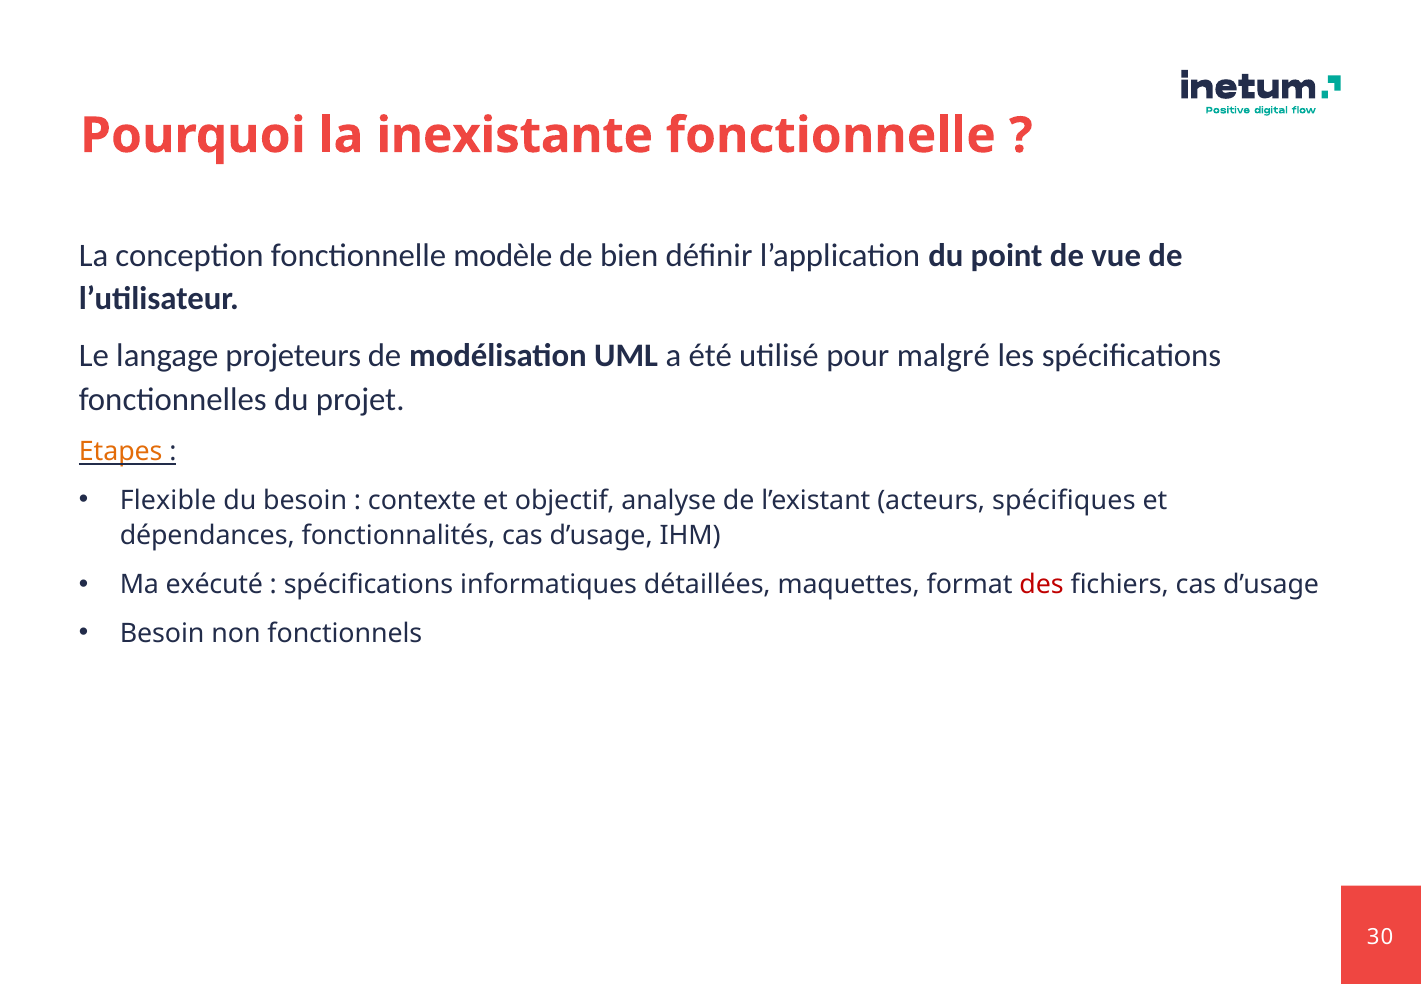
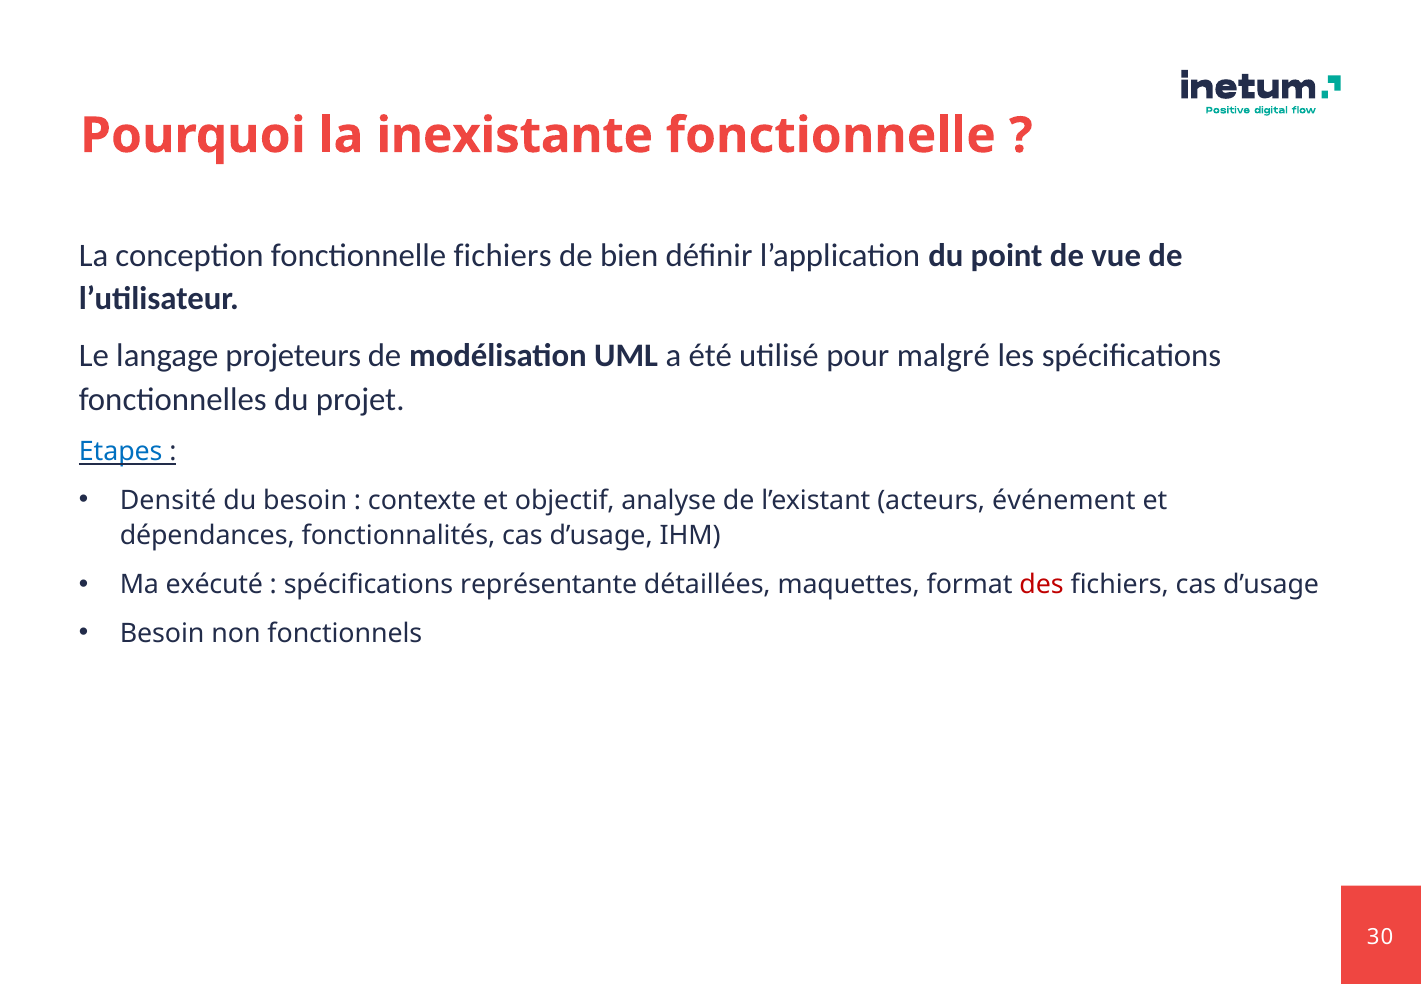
fonctionnelle modèle: modèle -> fichiers
Etapes colour: orange -> blue
Flexible: Flexible -> Densité
spécifiques: spécifiques -> événement
informatiques: informatiques -> représentante
